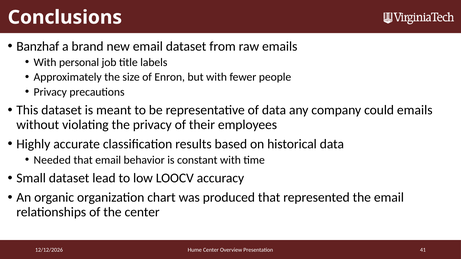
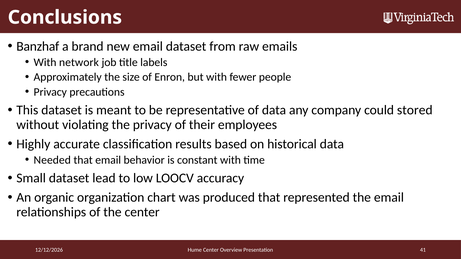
personal: personal -> network
could emails: emails -> stored
